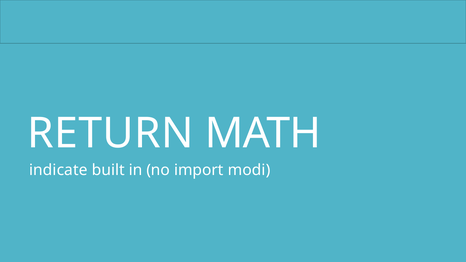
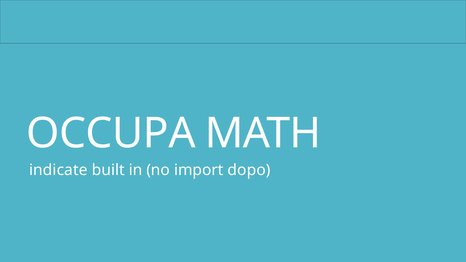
RETURN: RETURN -> OCCUPA
modi: modi -> dopo
